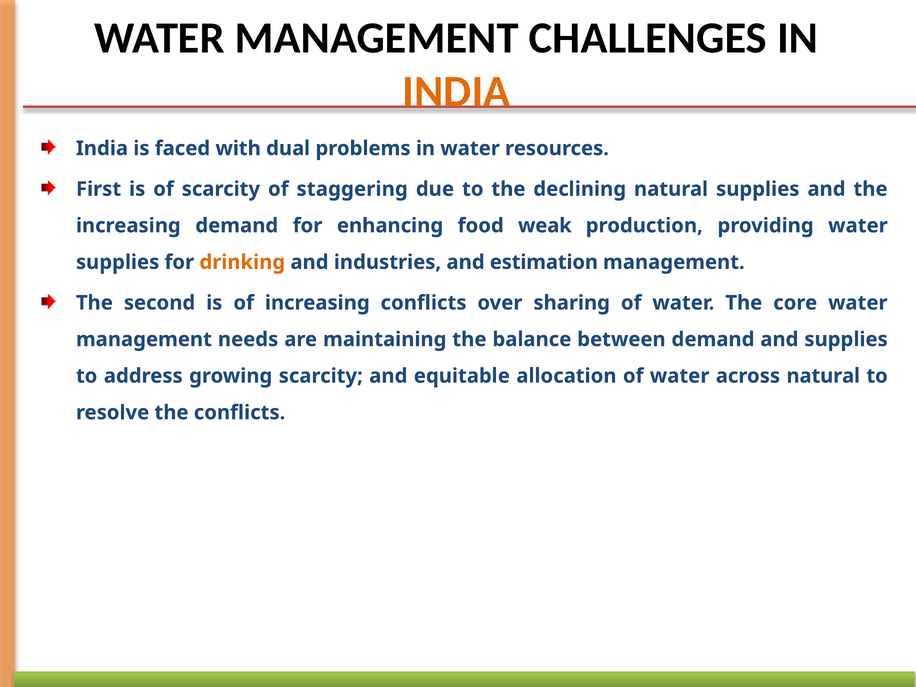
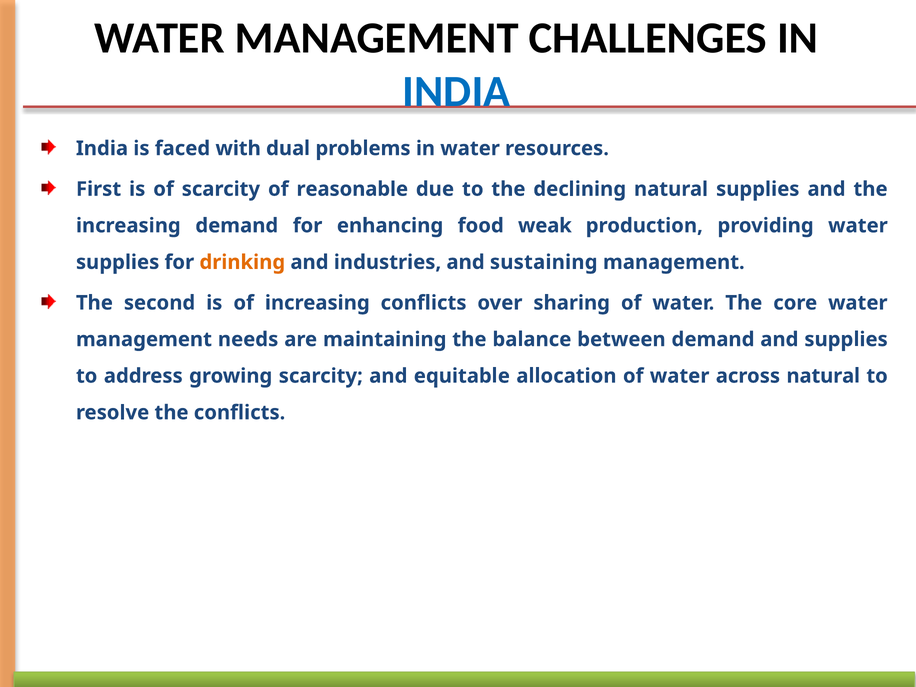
INDIA at (456, 91) colour: orange -> blue
staggering: staggering -> reasonable
estimation: estimation -> sustaining
